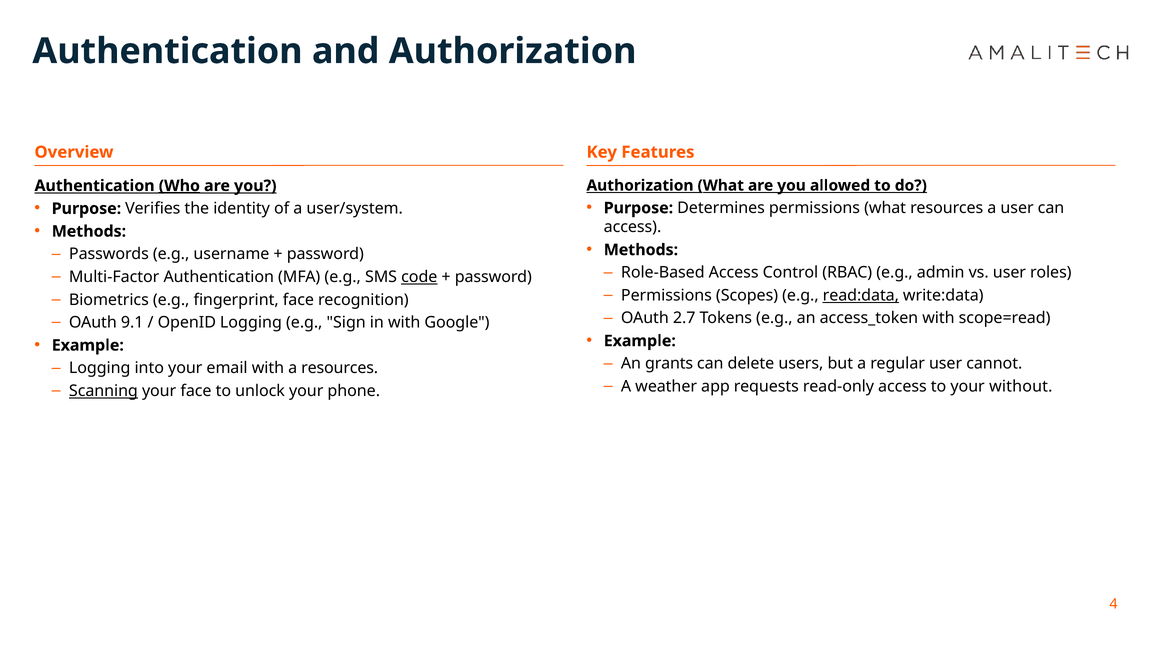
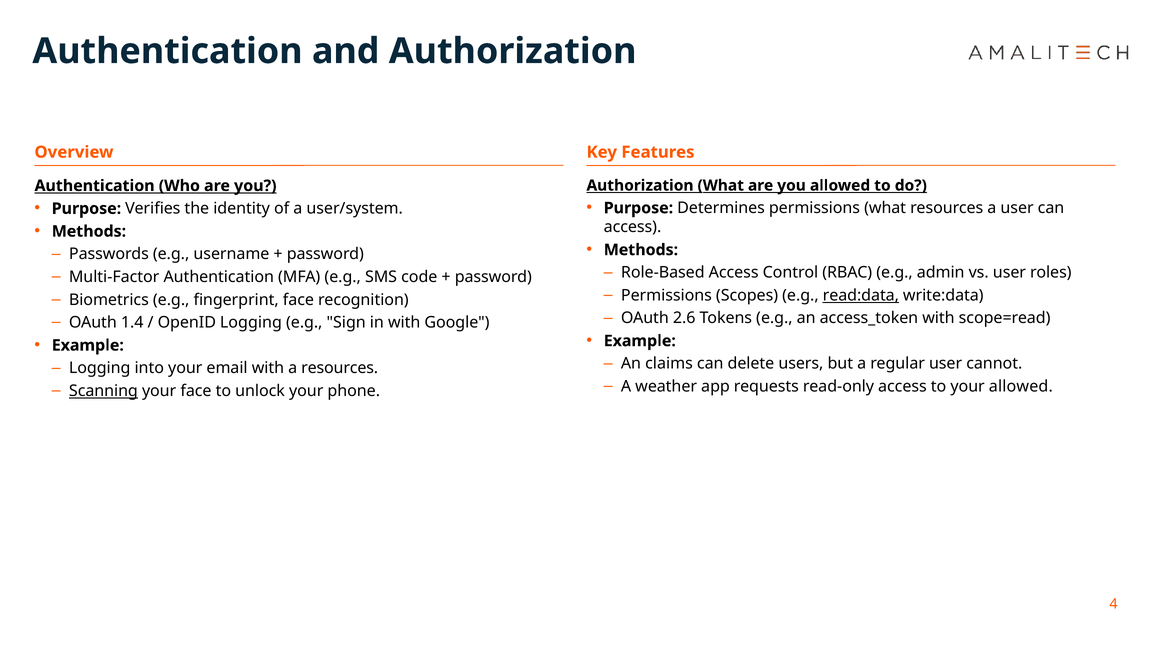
Who underline: present -> none
code underline: present -> none
2.7: 2.7 -> 2.6
9.1: 9.1 -> 1.4
grants: grants -> claims
your without: without -> allowed
